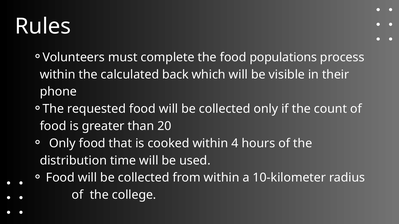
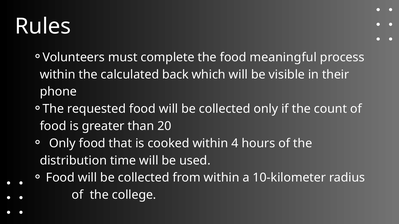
populations: populations -> meaningful
